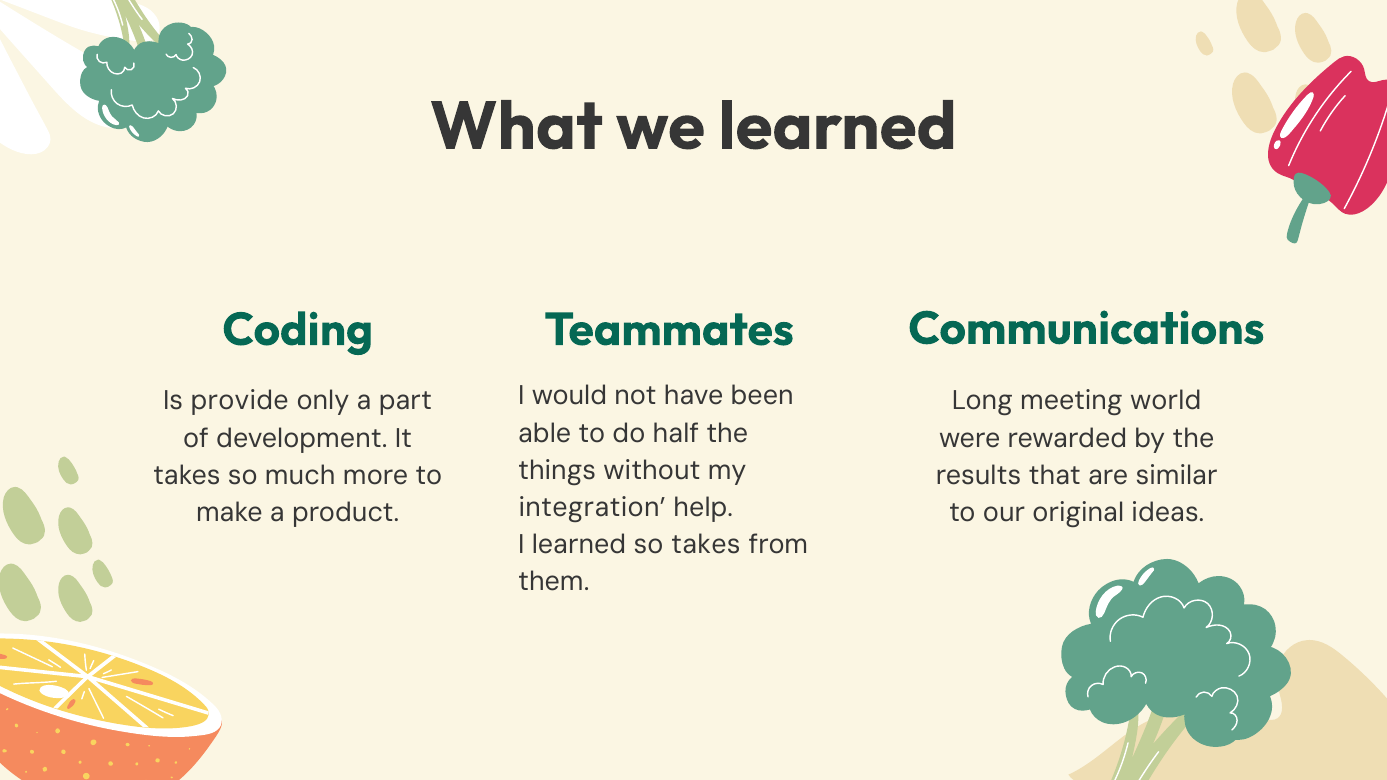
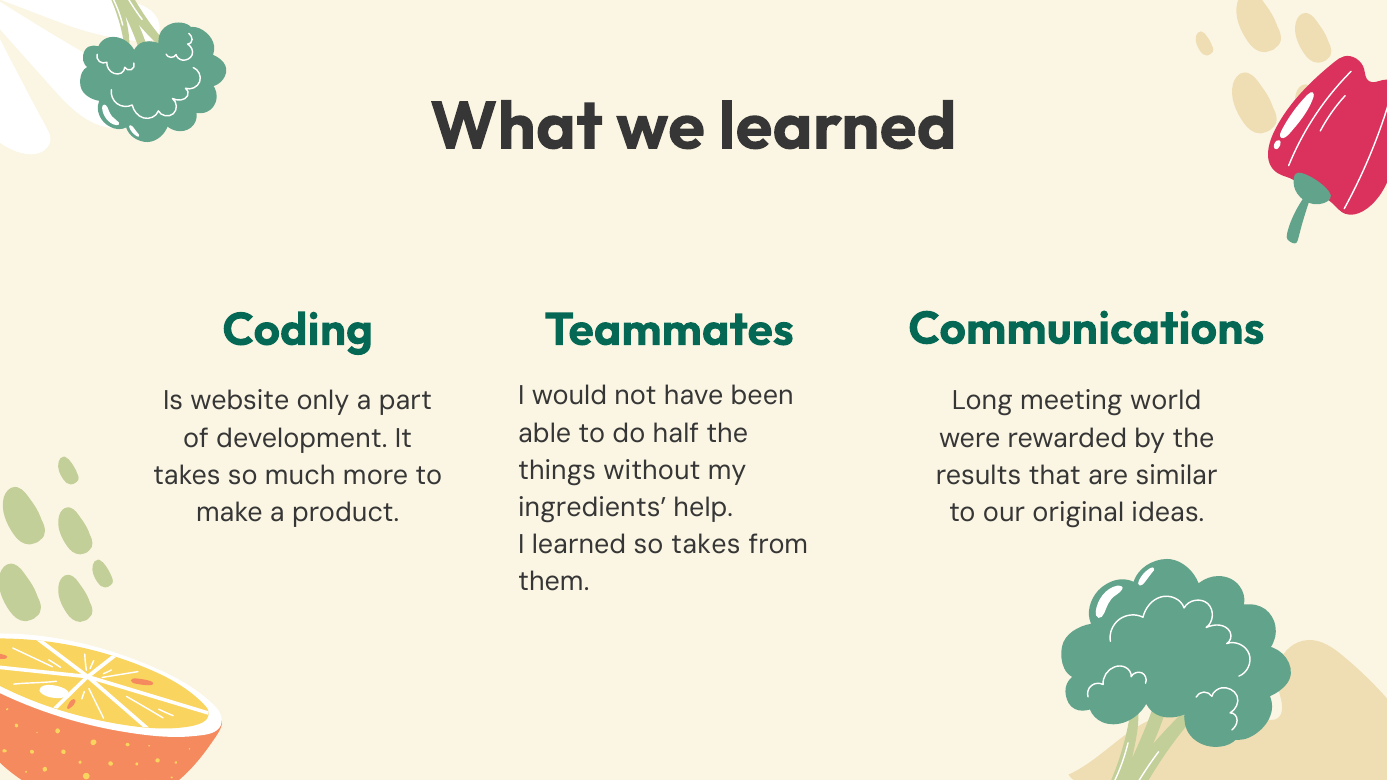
provide: provide -> website
integration: integration -> ingredients
